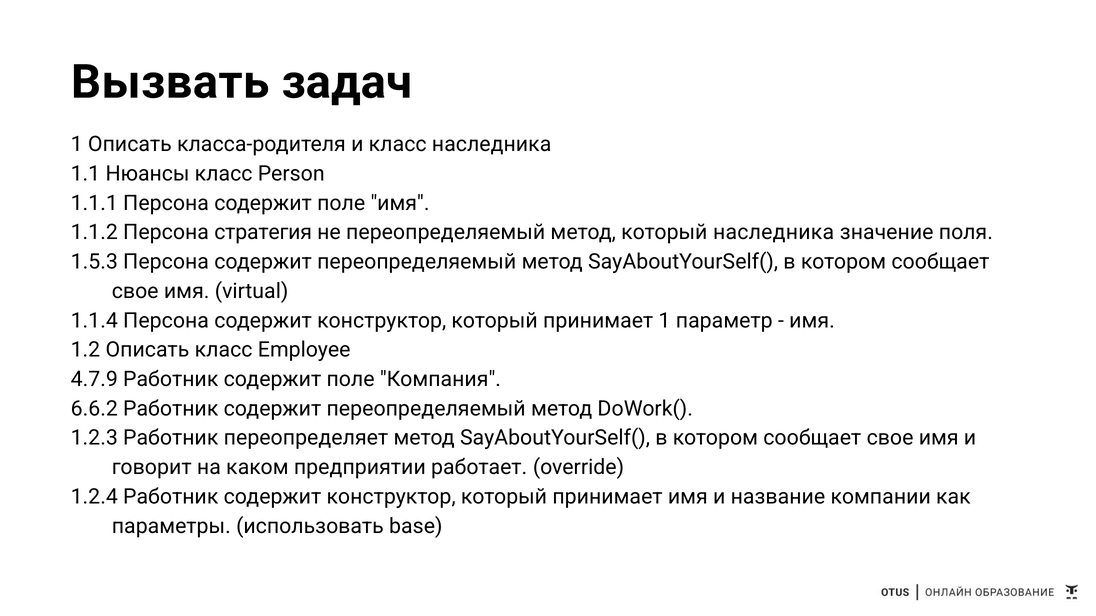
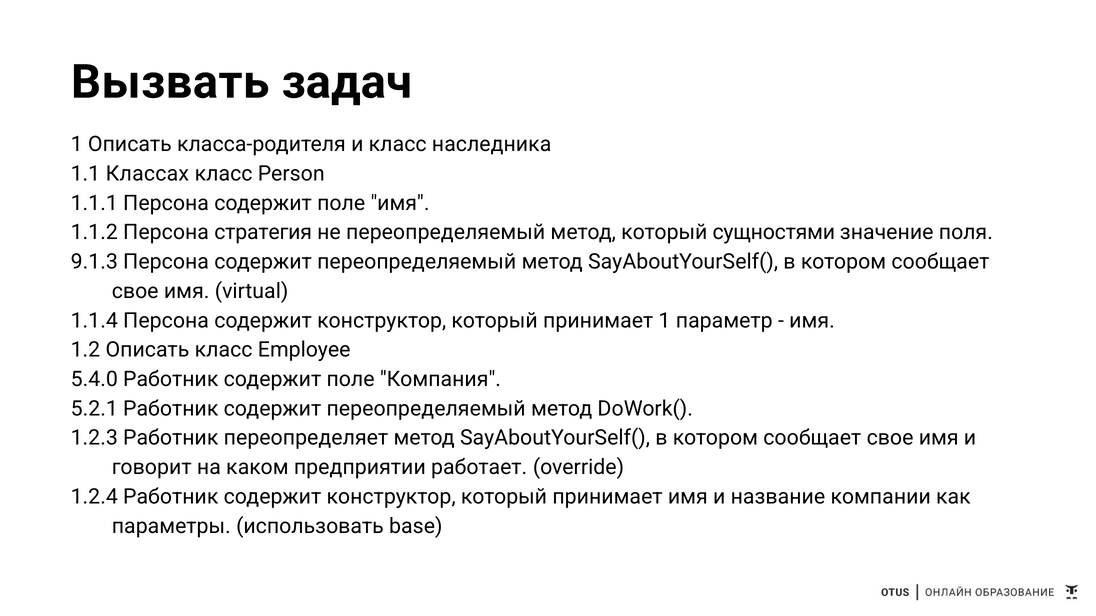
Нюансы: Нюансы -> Классах
который наследника: наследника -> сущностями
1.5.3: 1.5.3 -> 9.1.3
4.7.9: 4.7.9 -> 5.4.0
6.6.2: 6.6.2 -> 5.2.1
